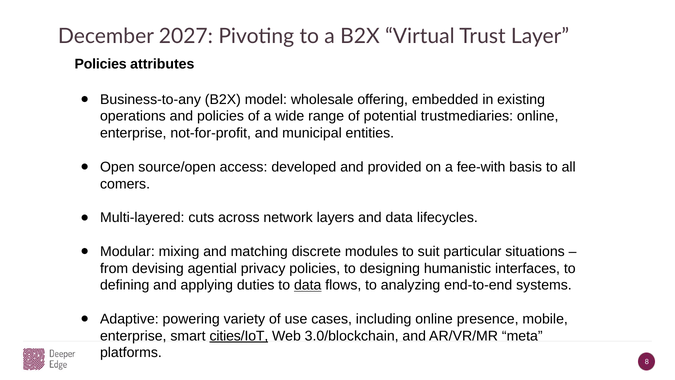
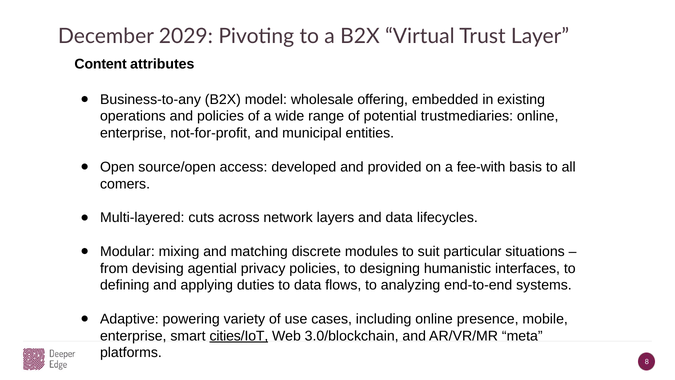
2027: 2027 -> 2029
Policies at (101, 64): Policies -> Content
data at (308, 285) underline: present -> none
